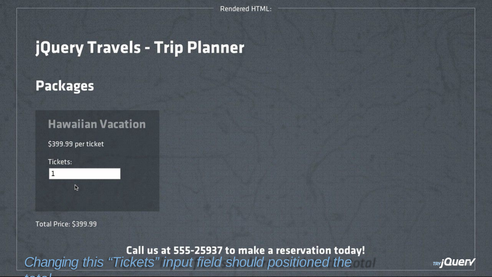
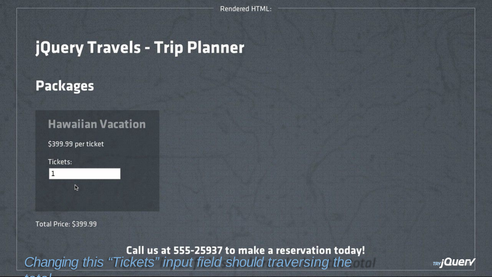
positioned: positioned -> traversing
